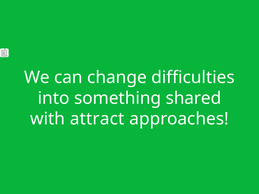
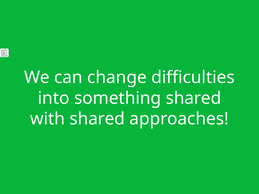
with attract: attract -> shared
